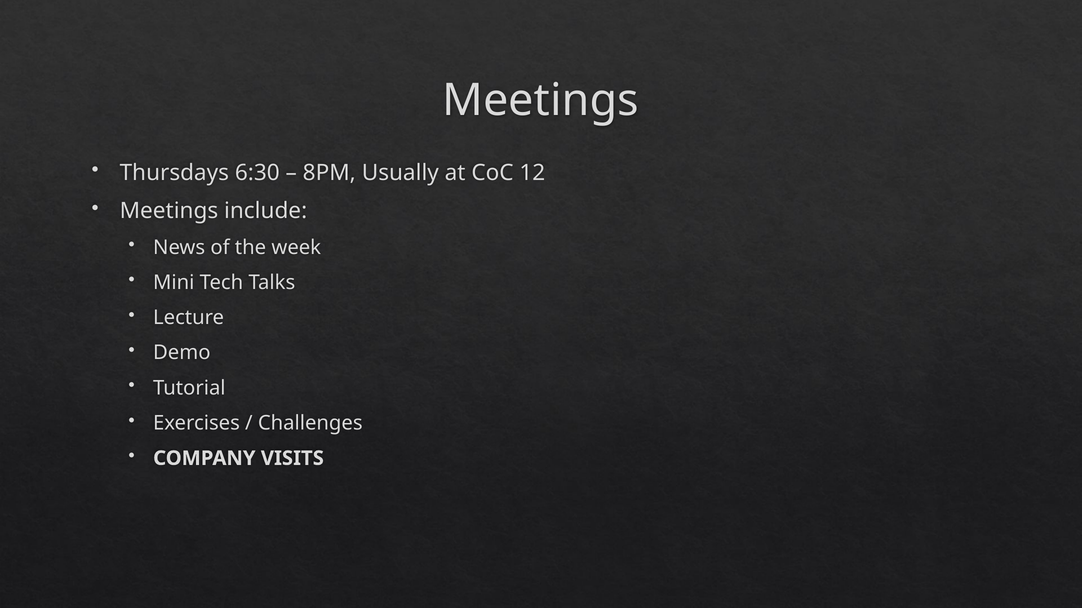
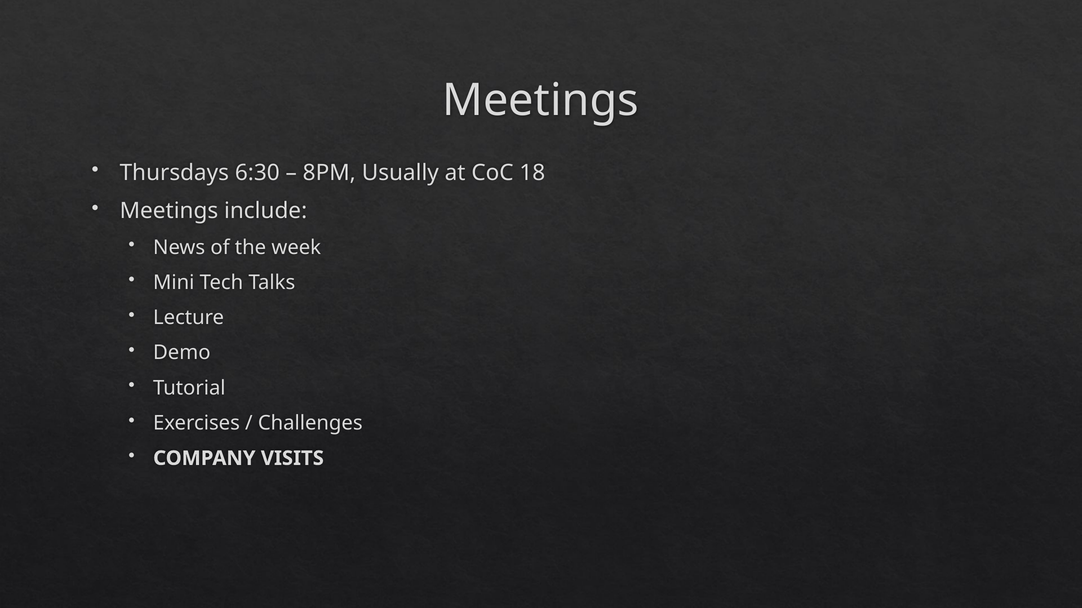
12: 12 -> 18
